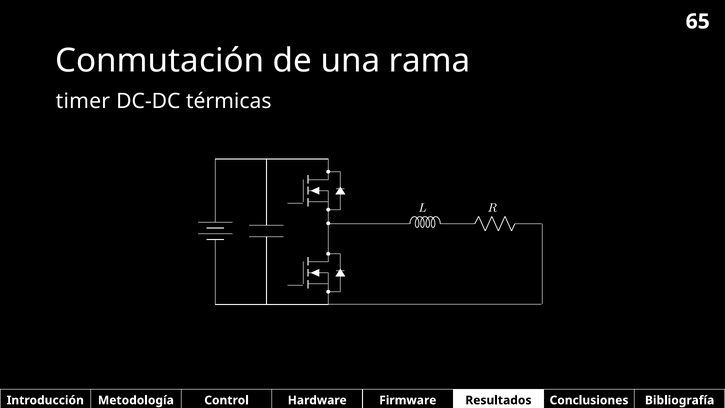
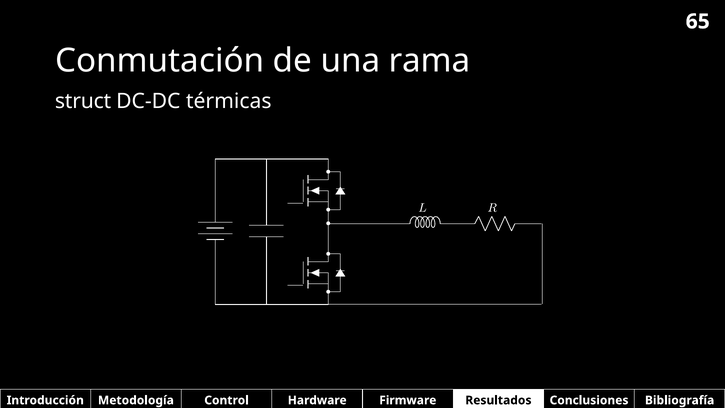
timer: timer -> struct
